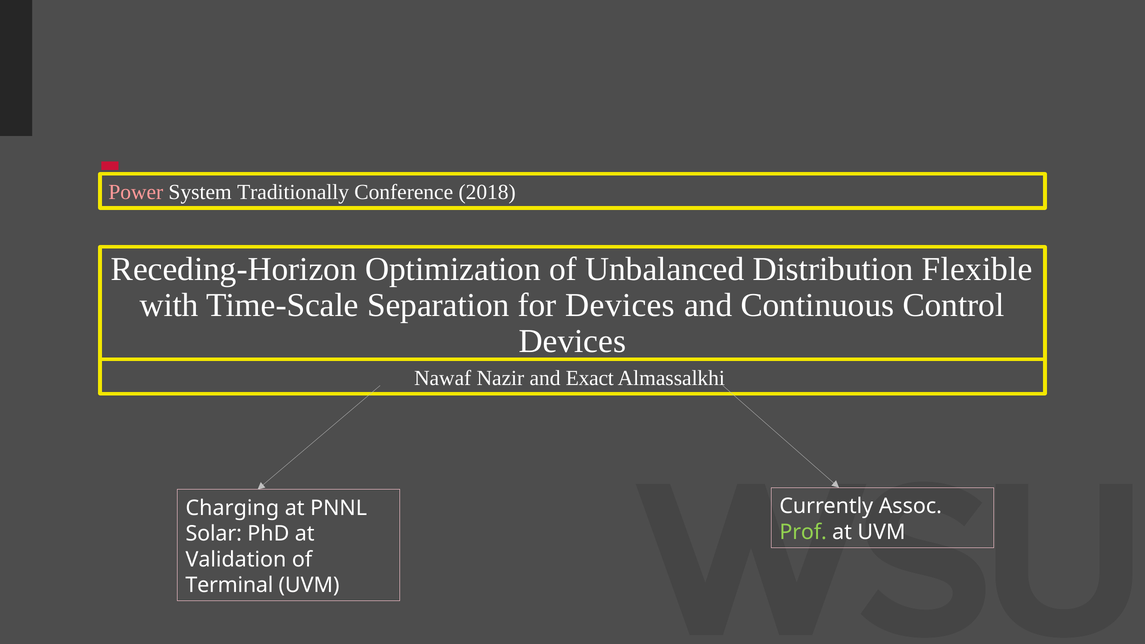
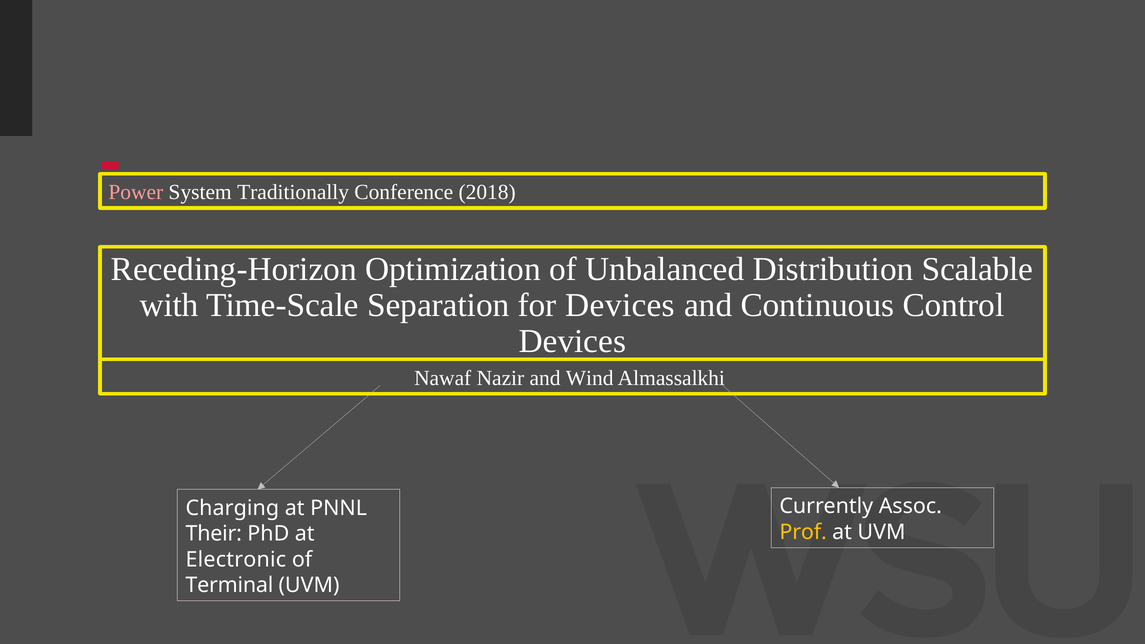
Flexible: Flexible -> Scalable
Exact: Exact -> Wind
Prof colour: light green -> yellow
Solar: Solar -> Their
Validation: Validation -> Electronic
